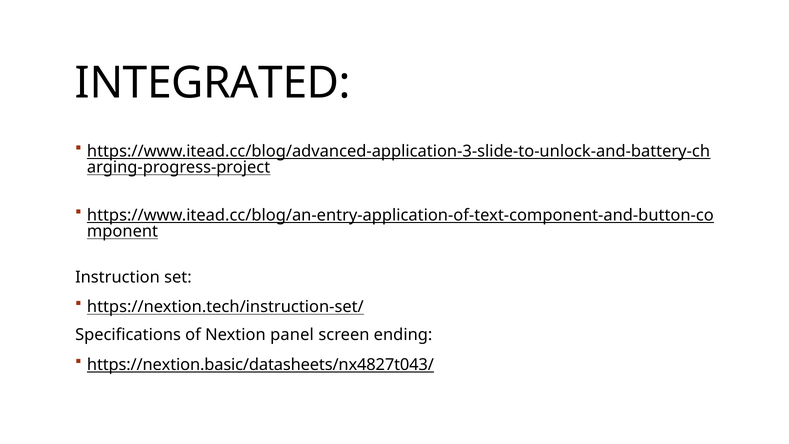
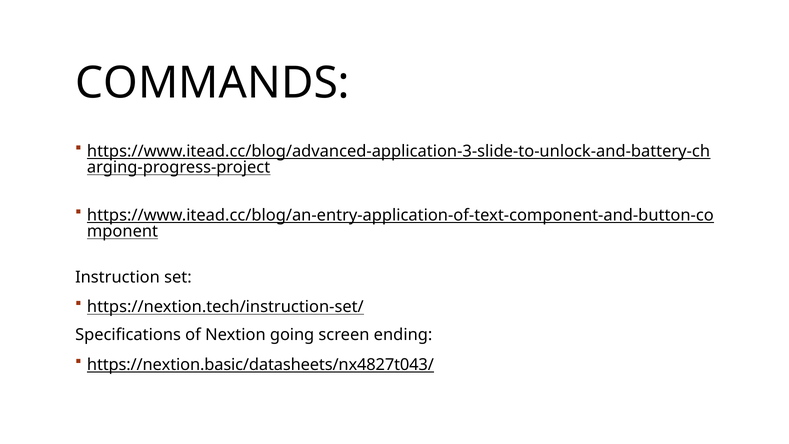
INTEGRATED: INTEGRATED -> COMMANDS
panel: panel -> going
